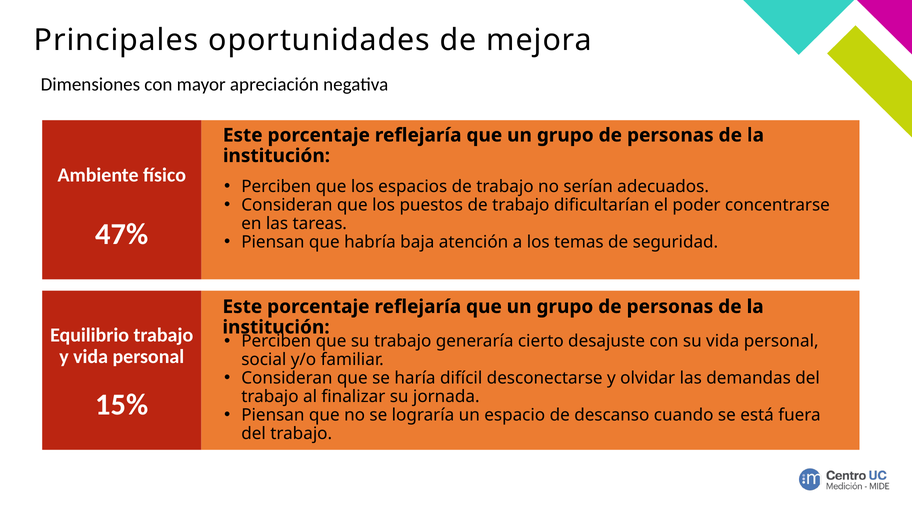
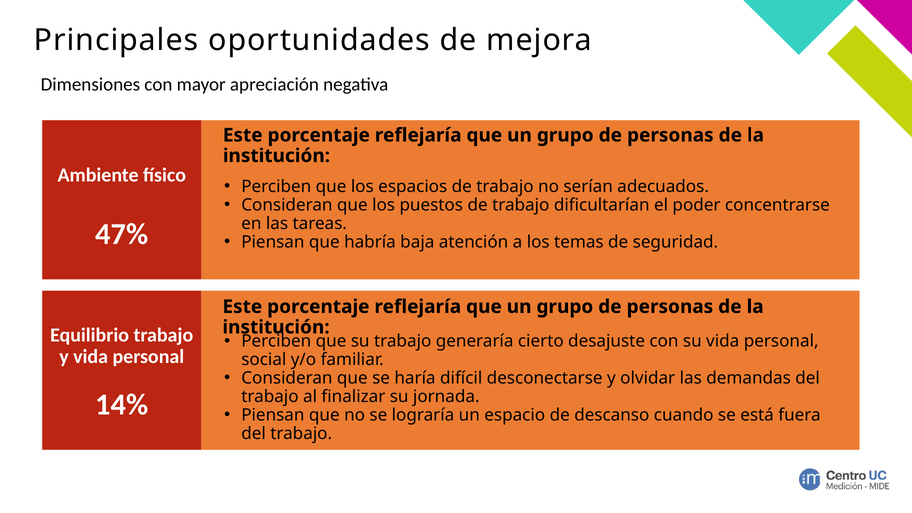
15%: 15% -> 14%
